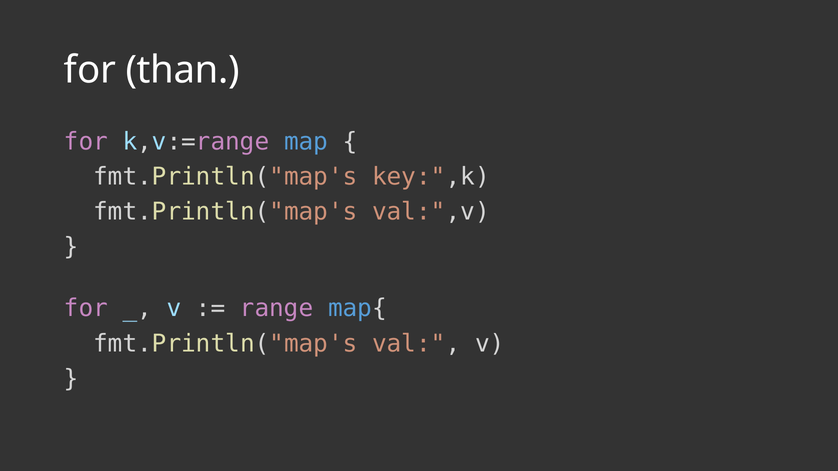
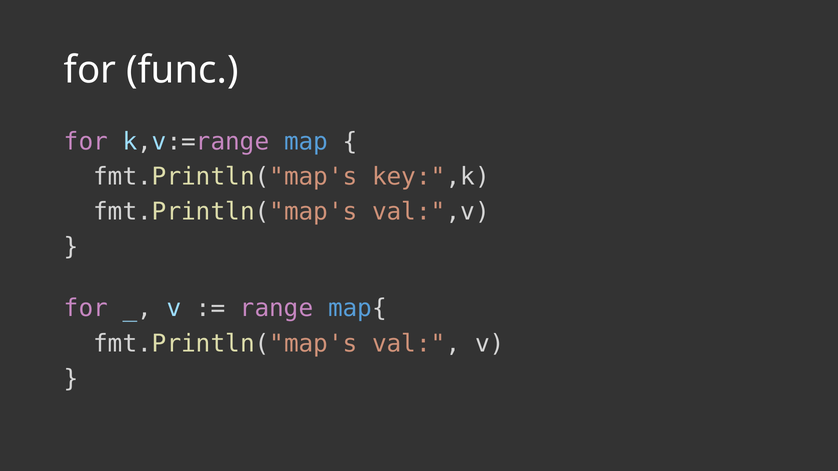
than: than -> func
